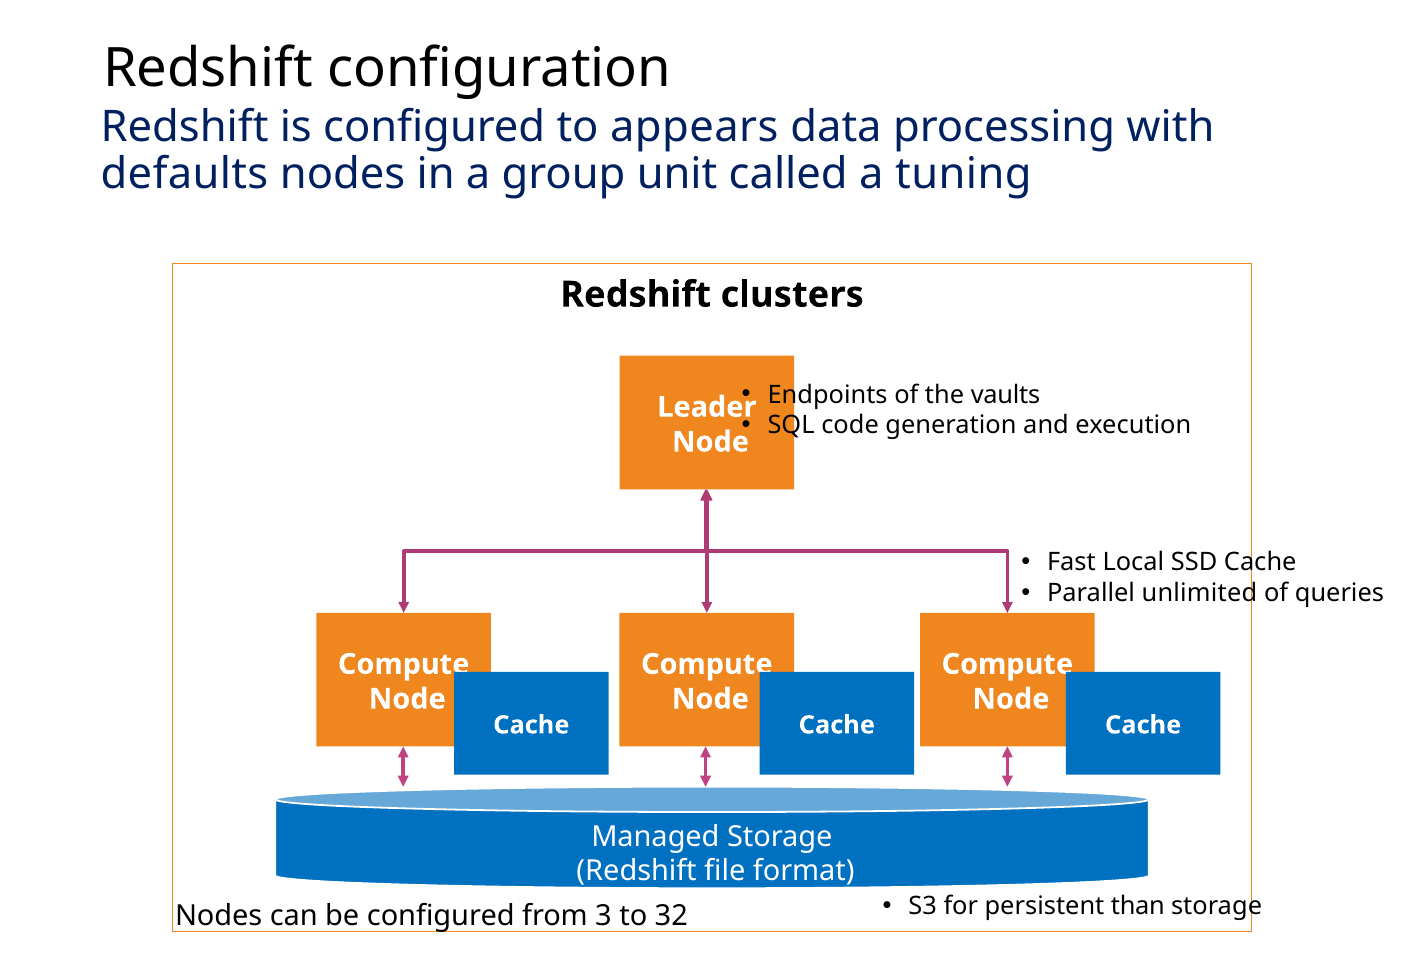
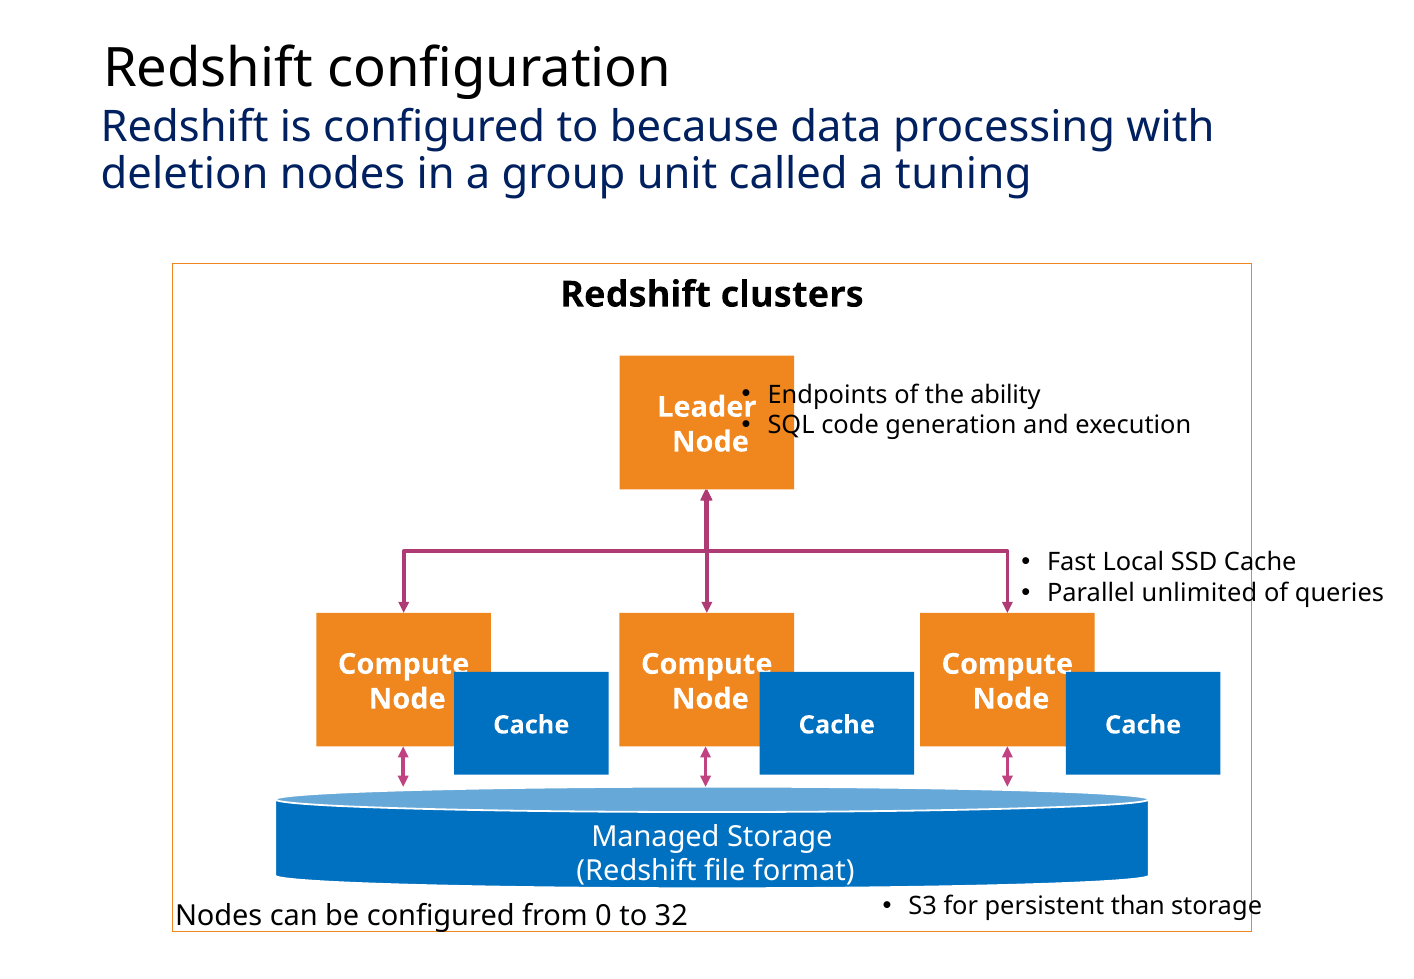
appears: appears -> because
defaults: defaults -> deletion
vaults: vaults -> ability
3: 3 -> 0
